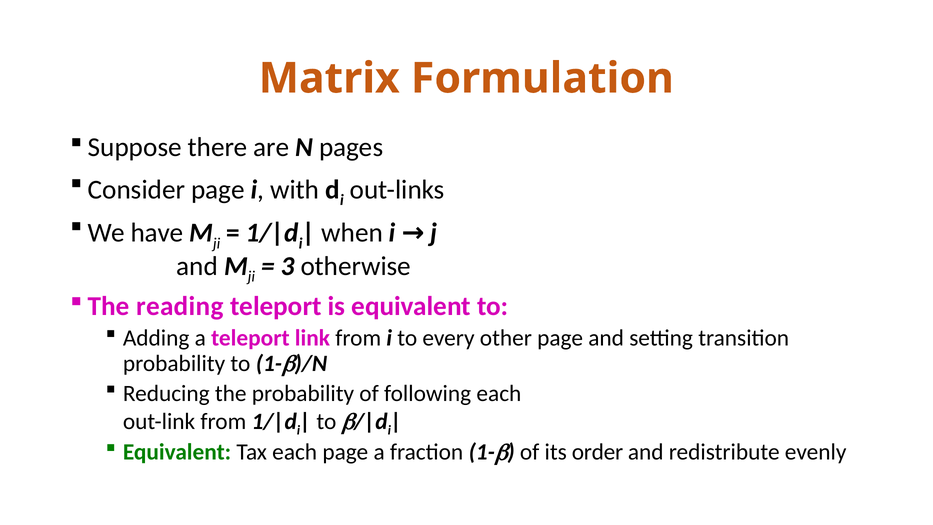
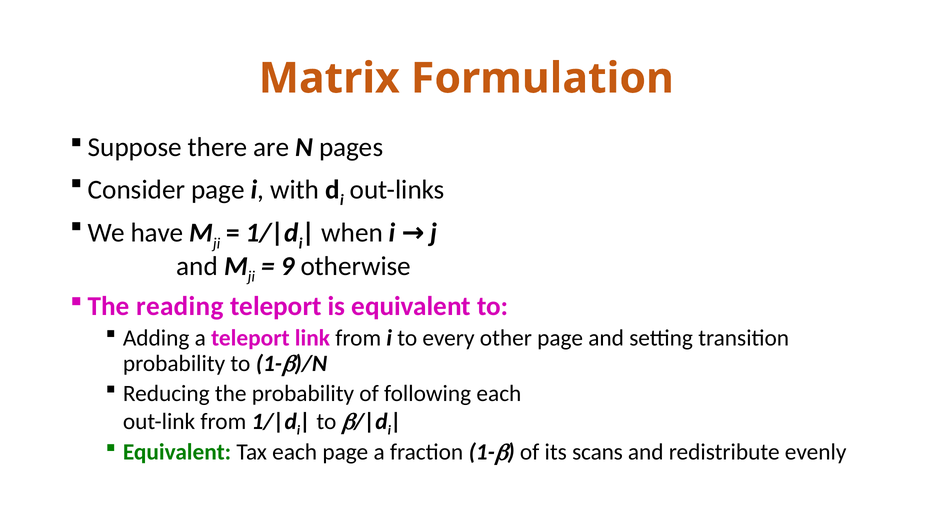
3: 3 -> 9
order: order -> scans
